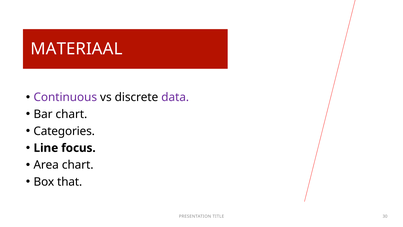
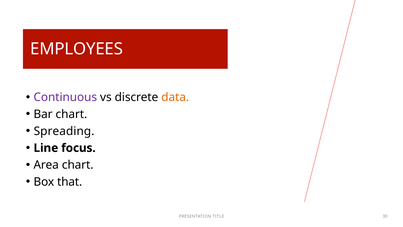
MATERIAAL: MATERIAAL -> EMPLOYEES
data colour: purple -> orange
Categories: Categories -> Spreading
